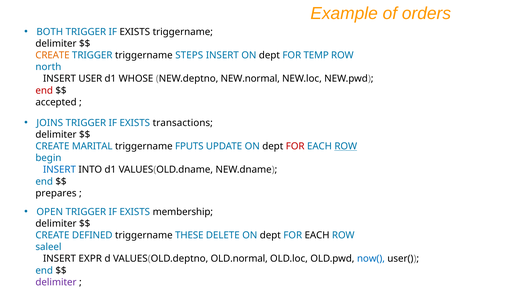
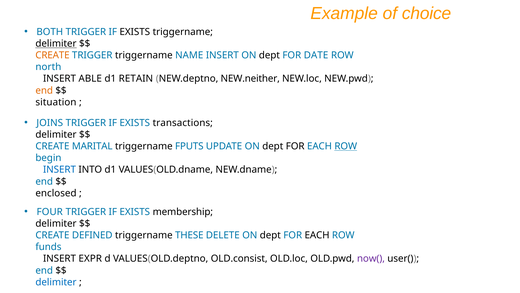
orders: orders -> choice
delimiter at (56, 44) underline: none -> present
STEPS: STEPS -> NAME
TEMP: TEMP -> DATE
USER: USER -> ABLE
WHOSE: WHOSE -> RETAIN
NEW.normal: NEW.normal -> NEW.neither
end at (44, 90) colour: red -> orange
accepted: accepted -> situation
FOR at (295, 146) colour: red -> black
prepares: prepares -> enclosed
OPEN: OPEN -> FOUR
saleel: saleel -> funds
OLD.normal: OLD.normal -> OLD.consist
now( colour: blue -> purple
delimiter at (56, 282) colour: purple -> blue
